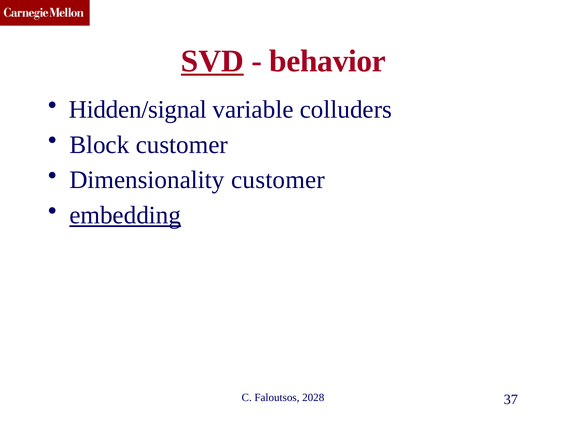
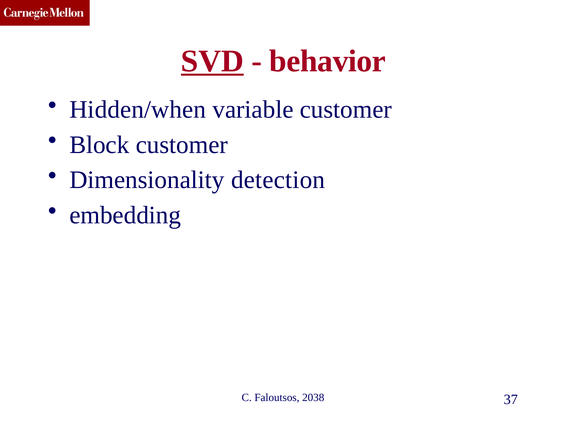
Hidden/signal: Hidden/signal -> Hidden/when
variable colluders: colluders -> customer
Dimensionality customer: customer -> detection
embedding underline: present -> none
2028: 2028 -> 2038
